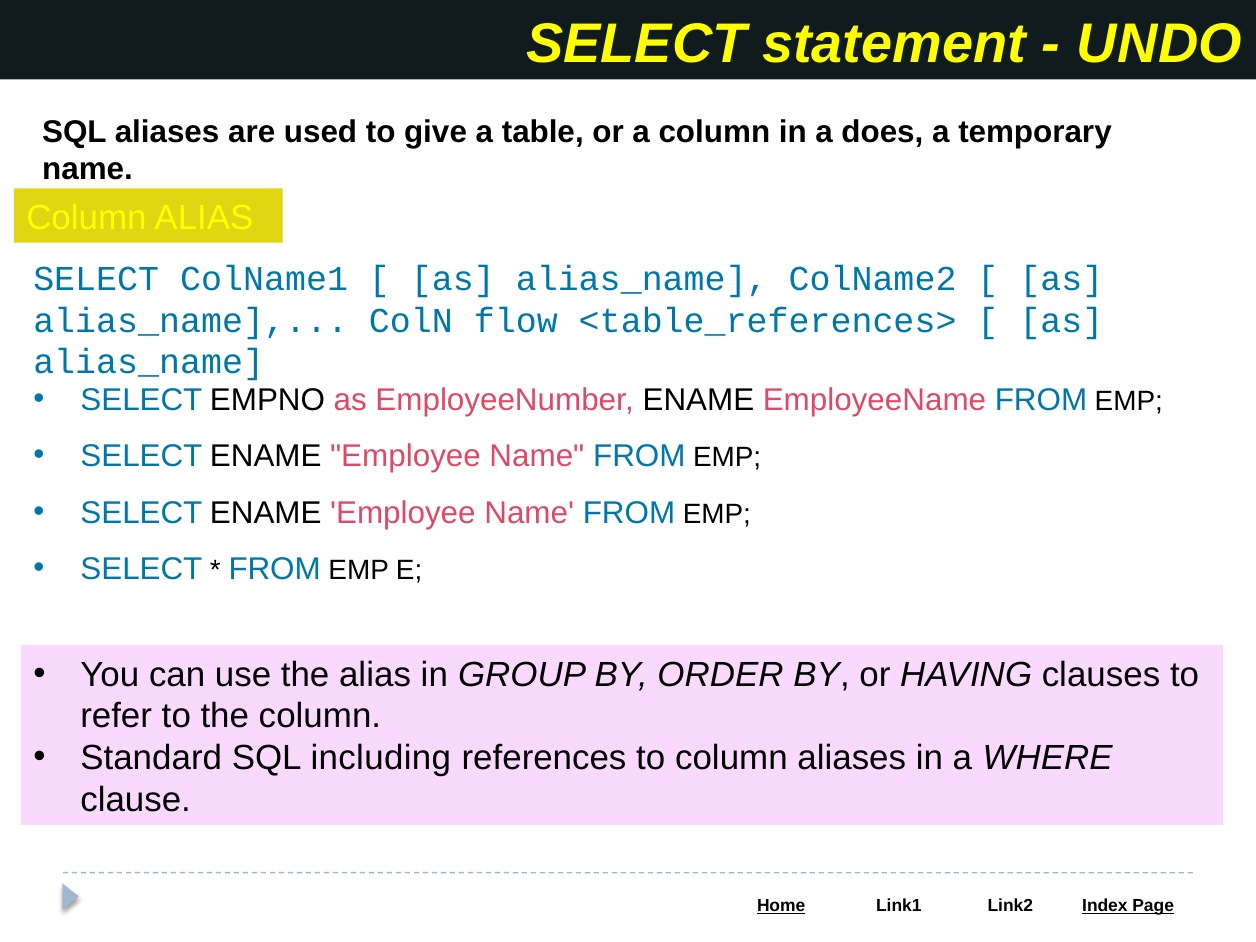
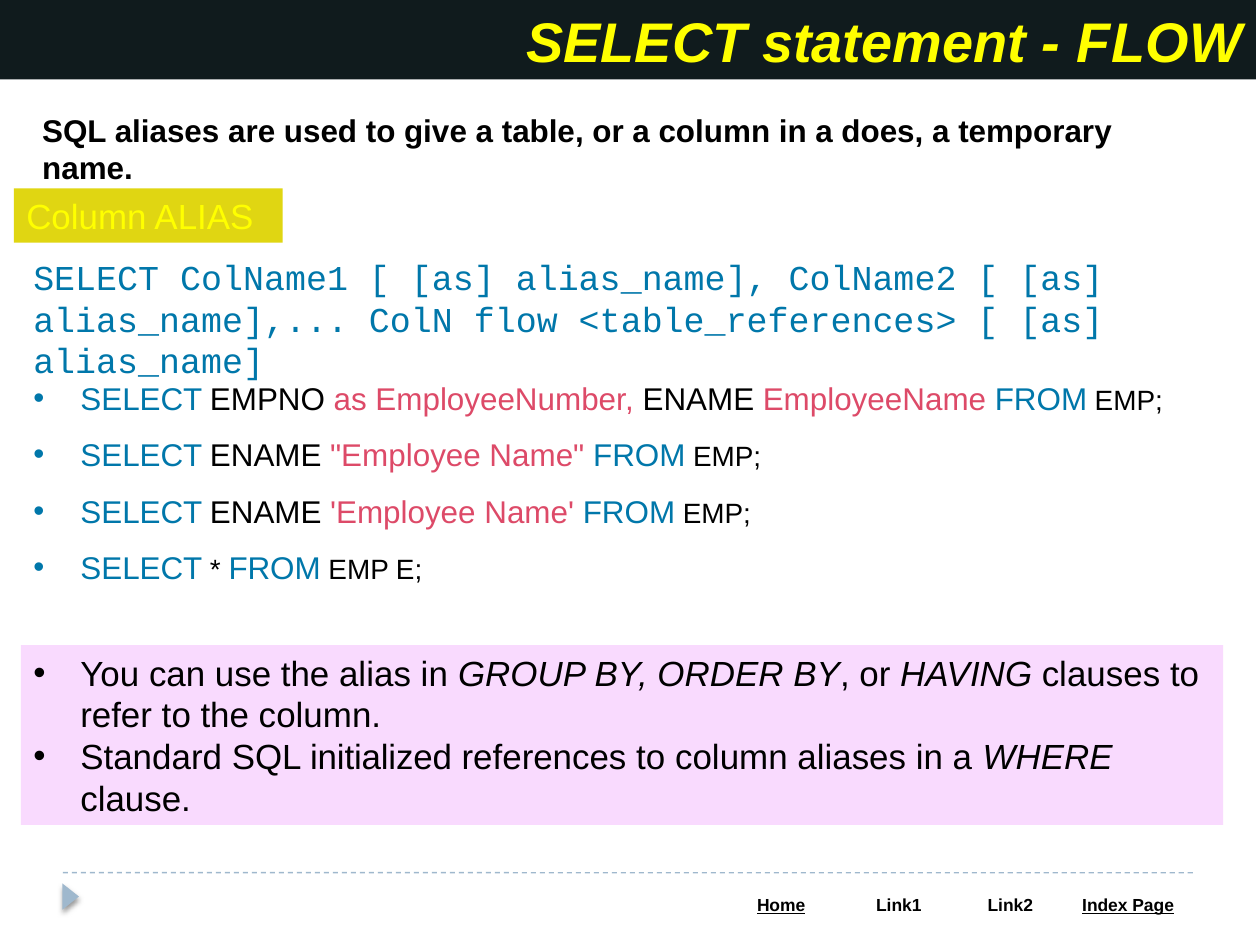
UNDO at (1159, 44): UNDO -> FLOW
including: including -> initialized
